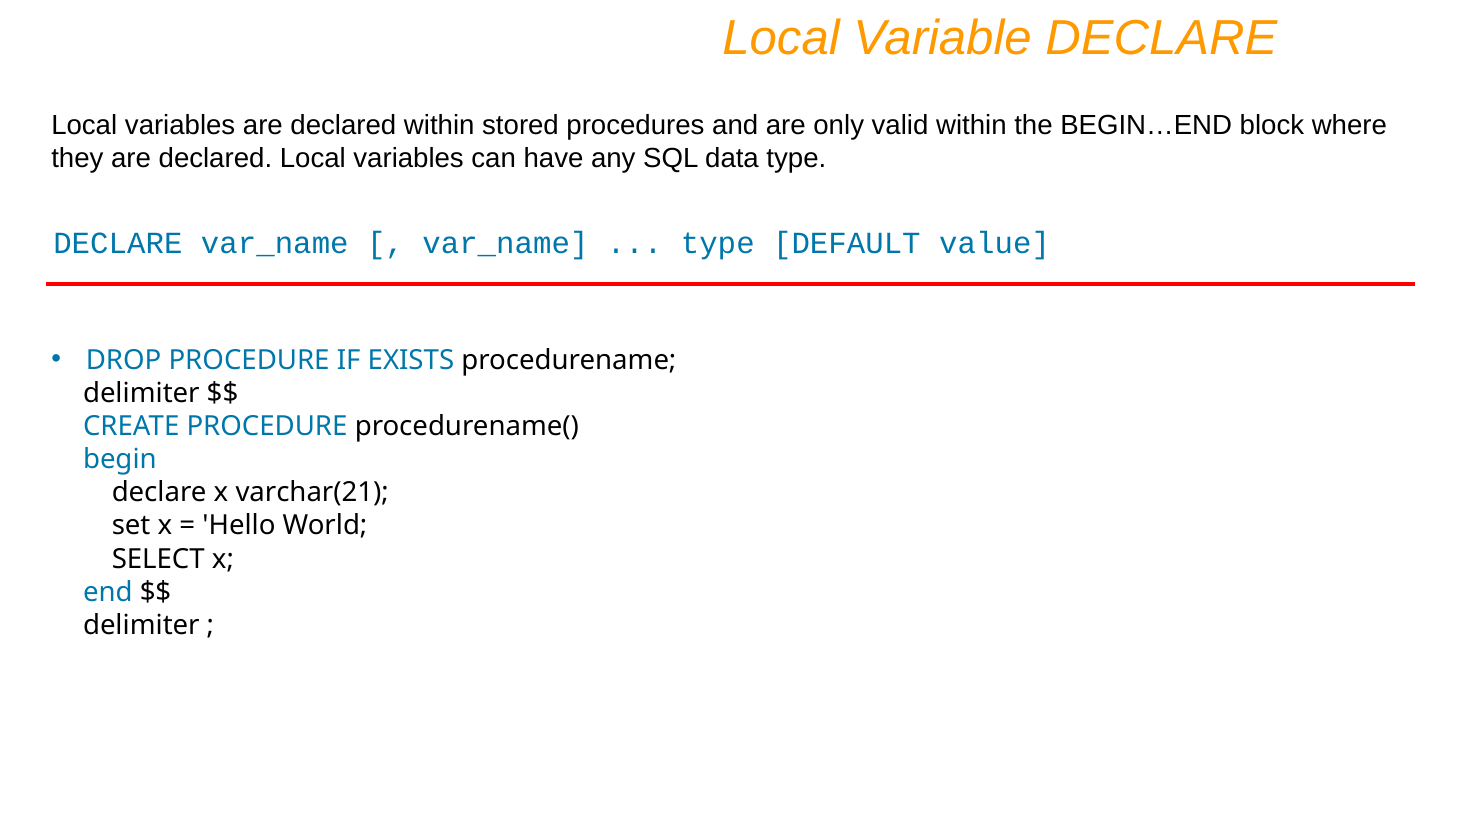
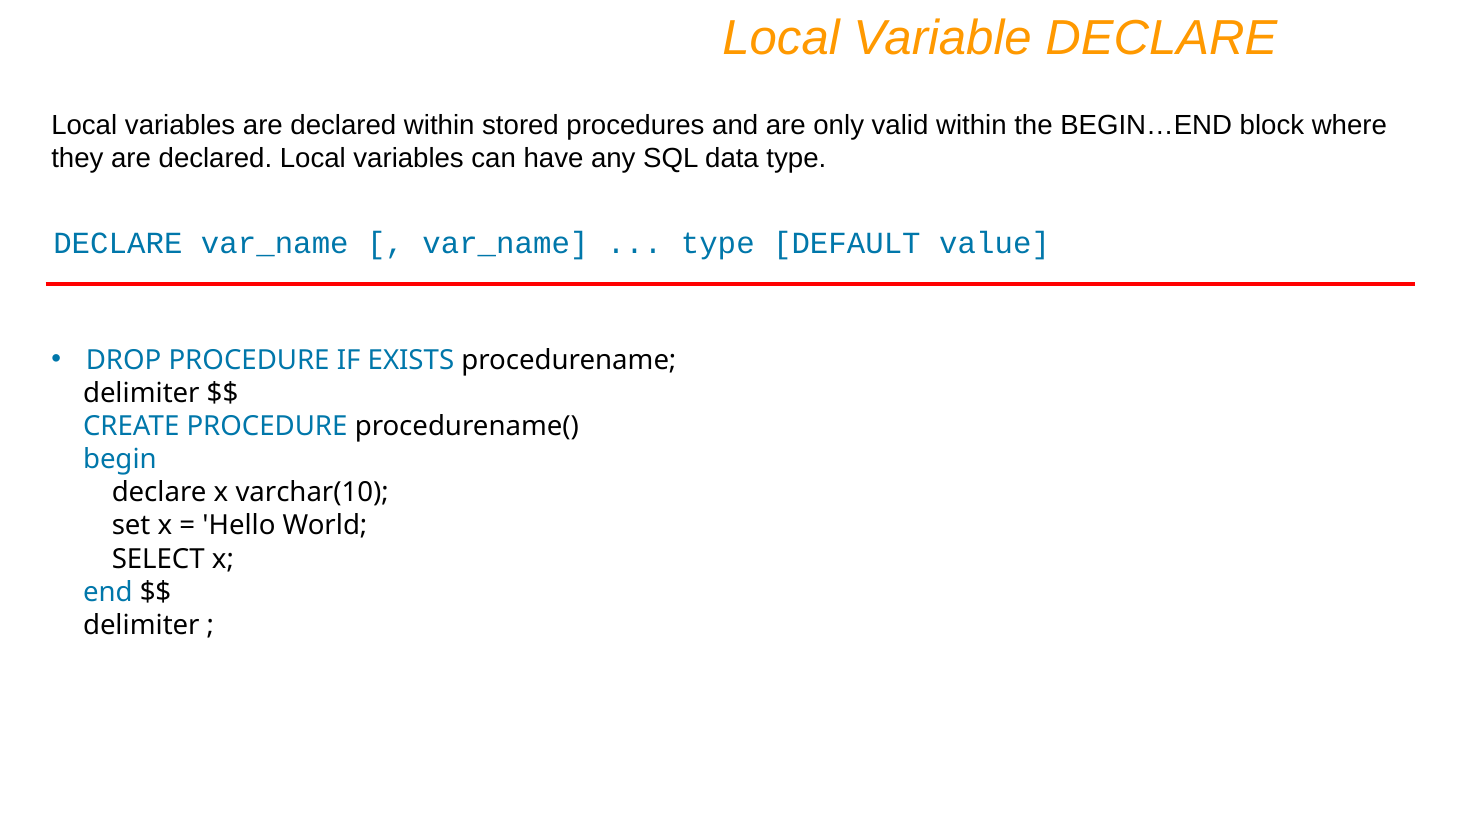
varchar(21: varchar(21 -> varchar(10
